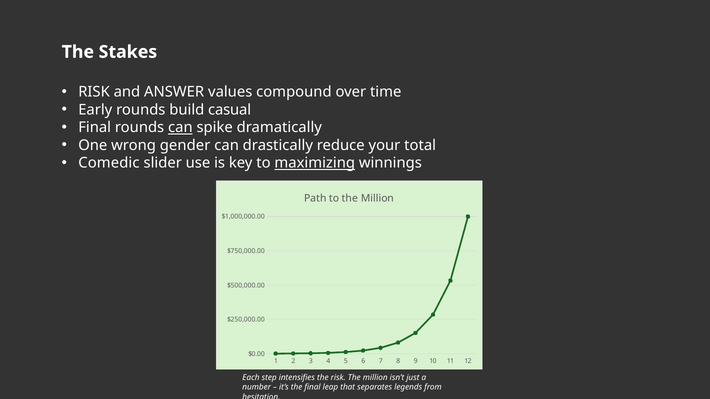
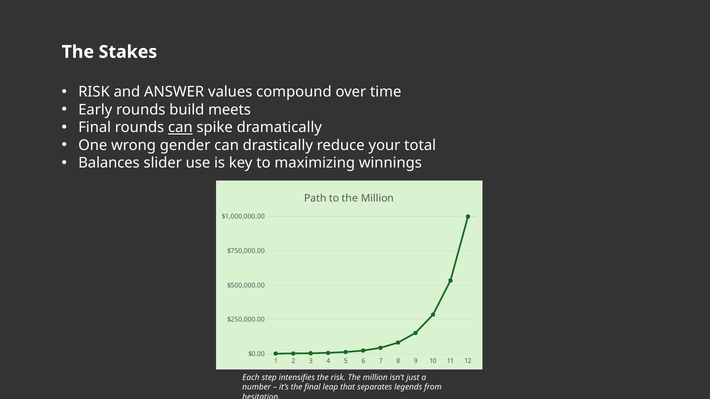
casual: casual -> meets
Comedic: Comedic -> Balances
maximizing underline: present -> none
